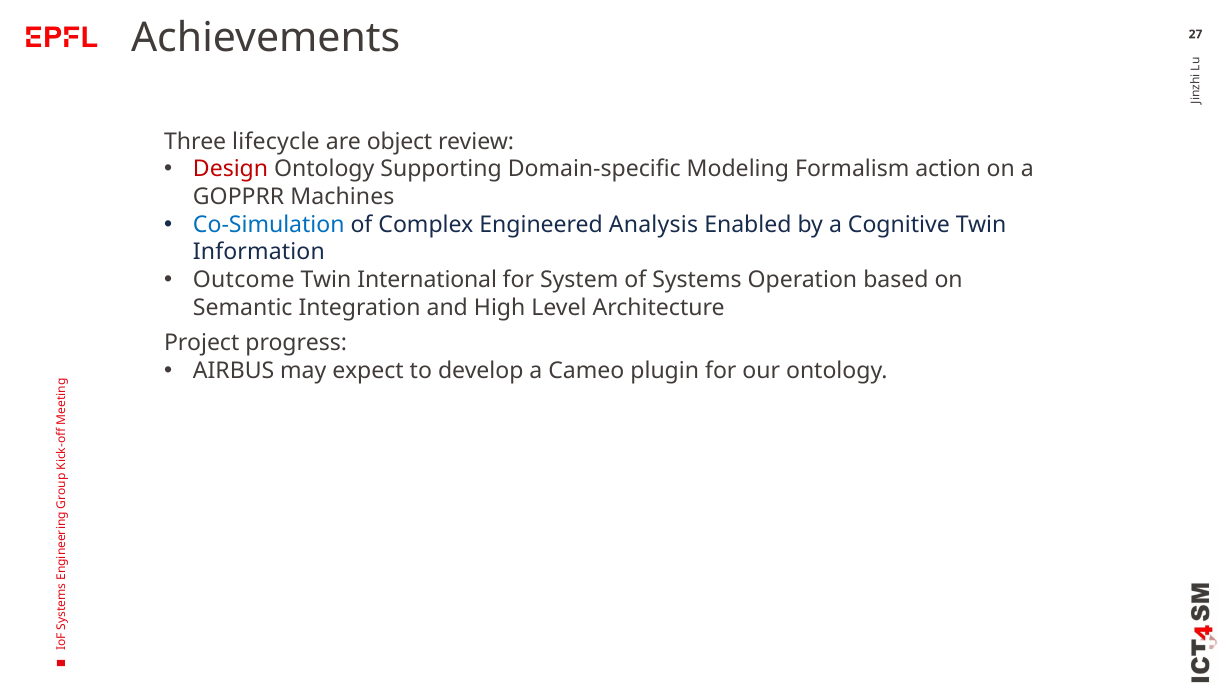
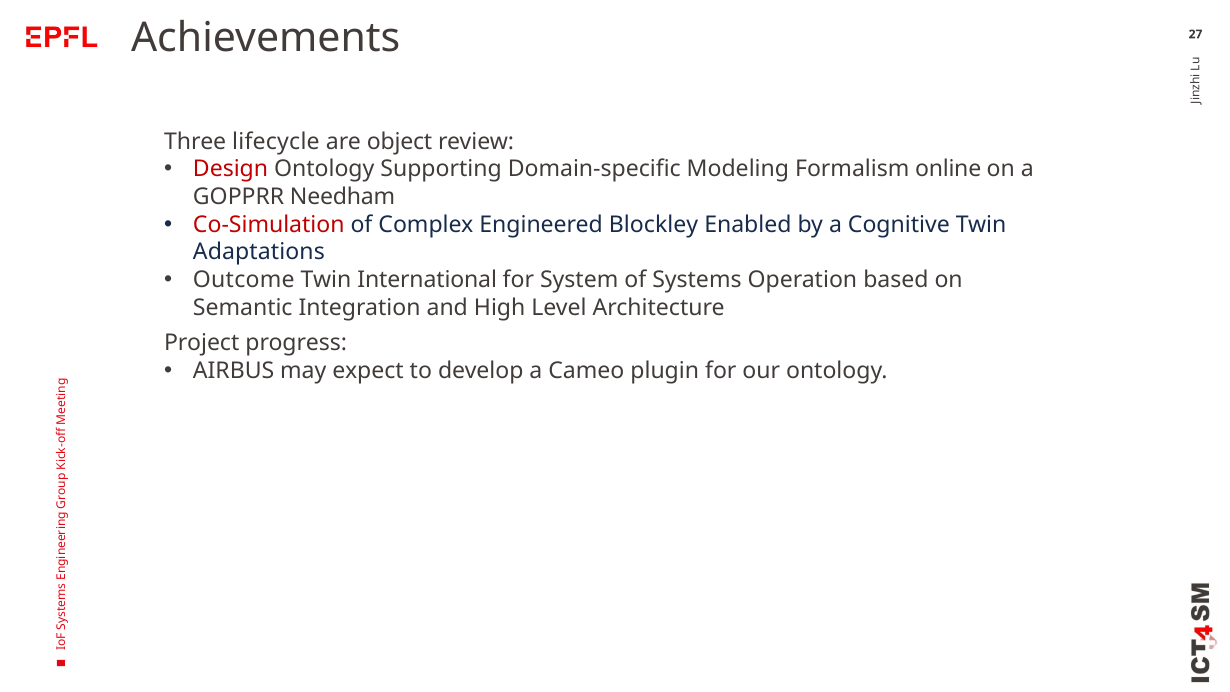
action: action -> online
Machines: Machines -> Needham
Co-Simulation colour: blue -> red
Analysis: Analysis -> Blockley
Information: Information -> Adaptations
